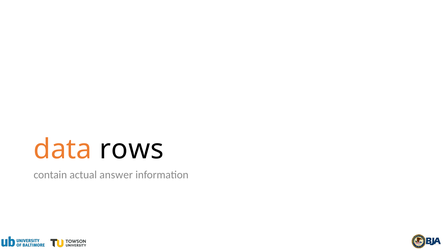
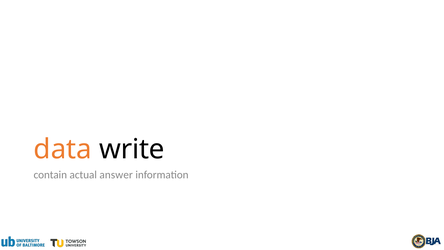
rows: rows -> write
